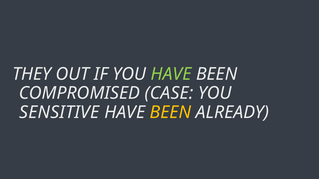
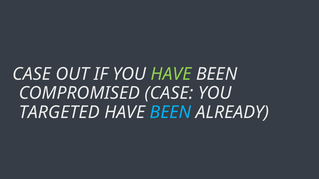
THEY at (32, 74): THEY -> CASE
SENSITIVE: SENSITIVE -> TARGETED
BEEN at (170, 113) colour: yellow -> light blue
